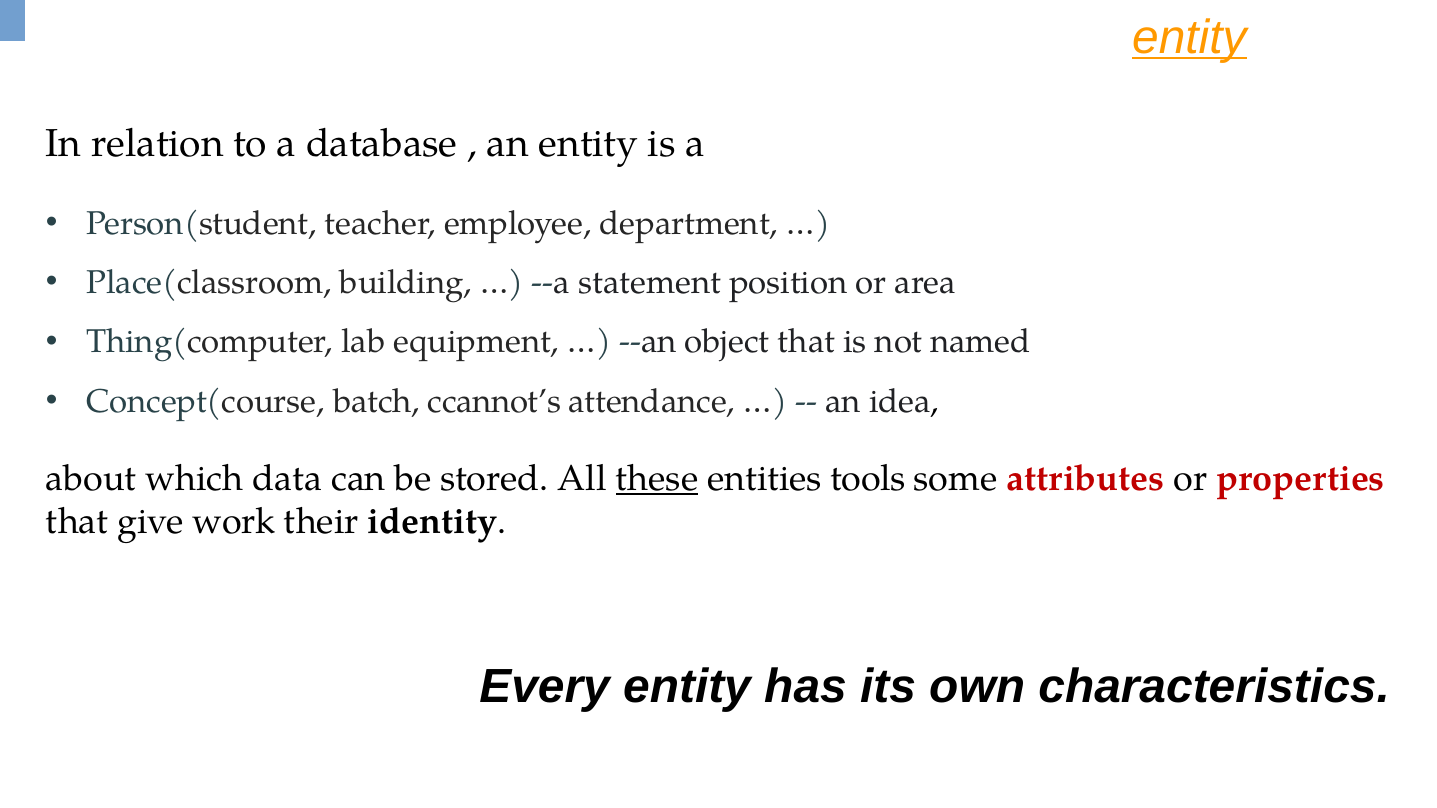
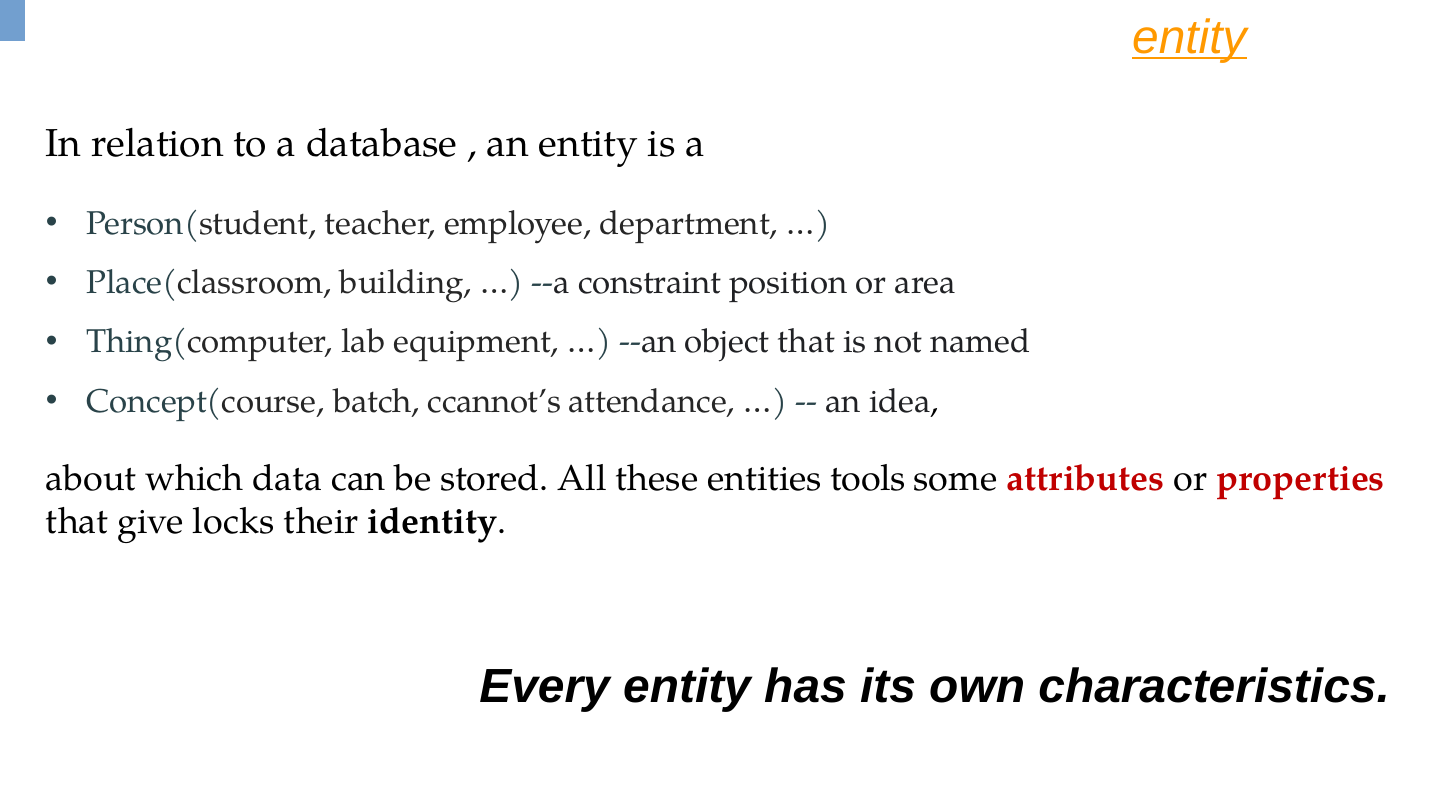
statement: statement -> constraint
these underline: present -> none
work: work -> locks
